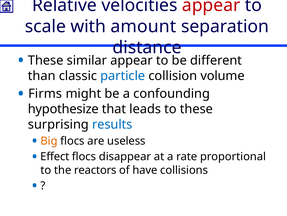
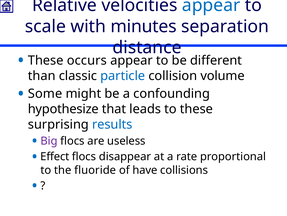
appear at (211, 5) colour: red -> blue
amount: amount -> minutes
similar: similar -> occurs
Firms: Firms -> Some
Big colour: orange -> purple
reactors: reactors -> fluoride
